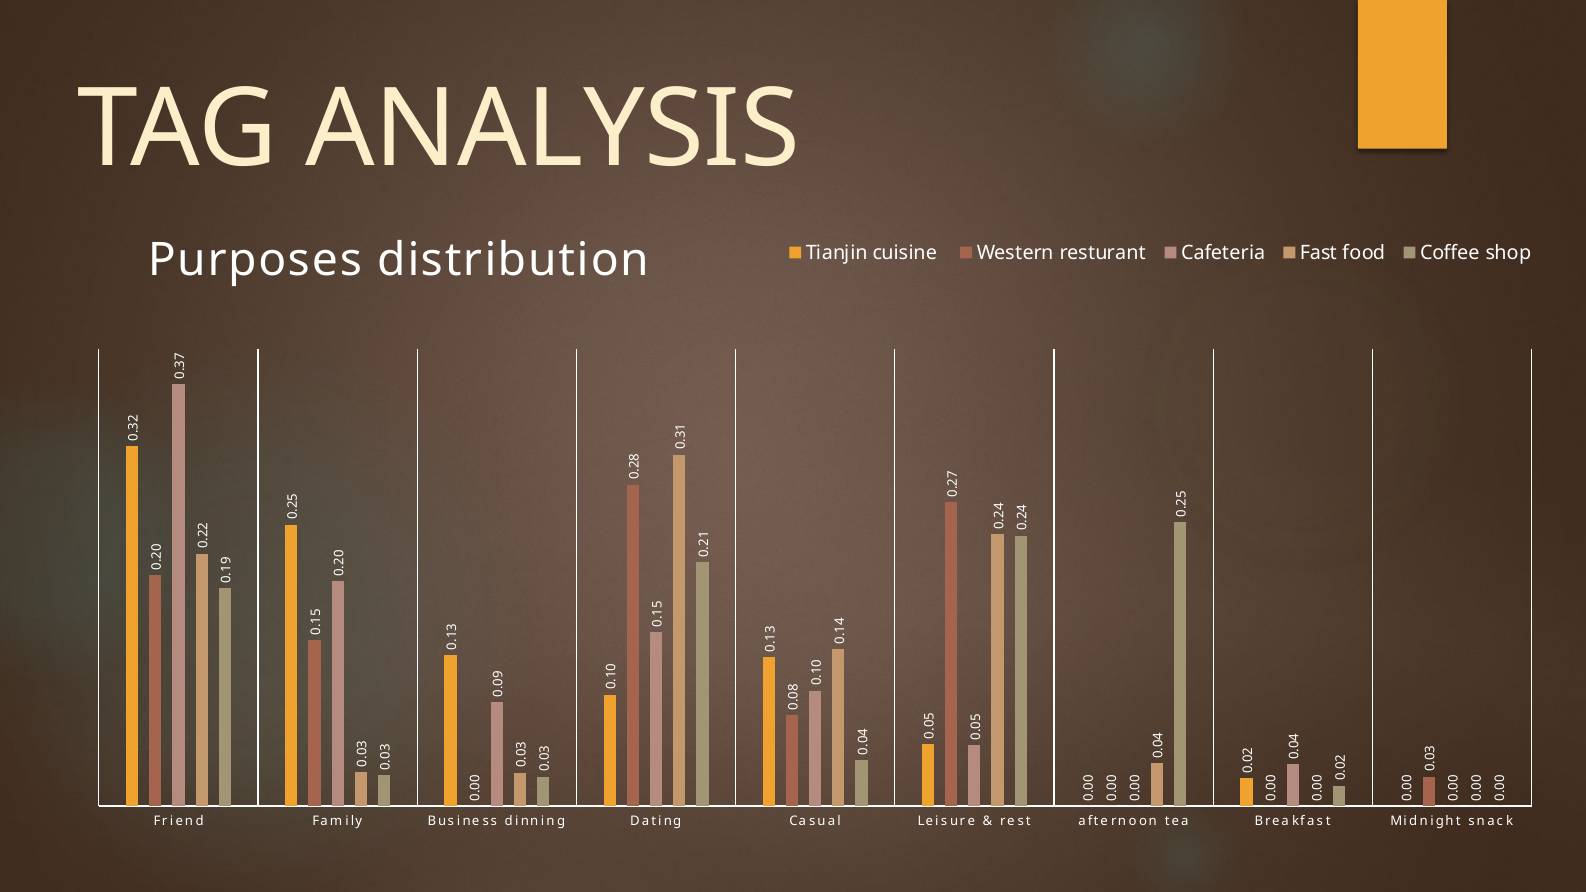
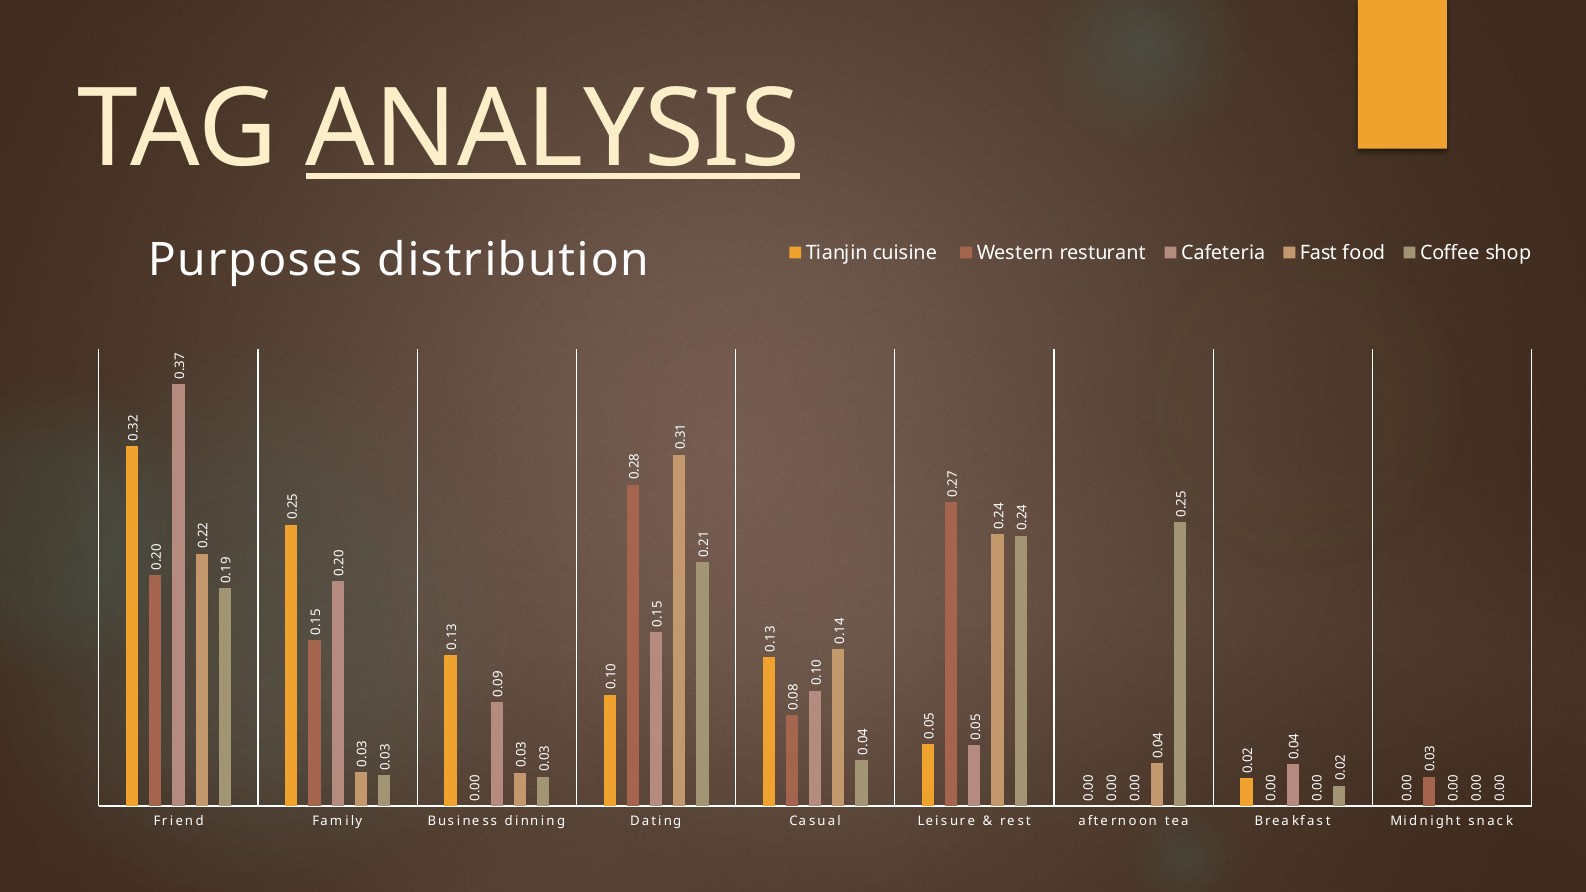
ANALYSIS underline: none -> present
